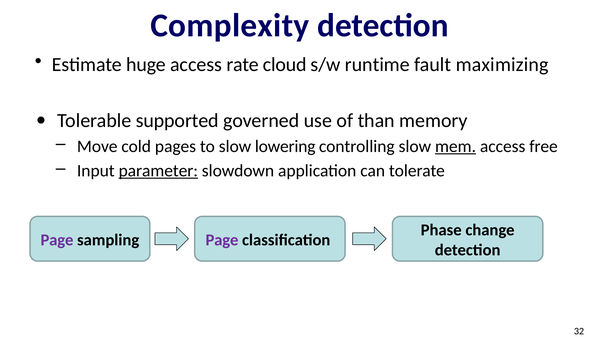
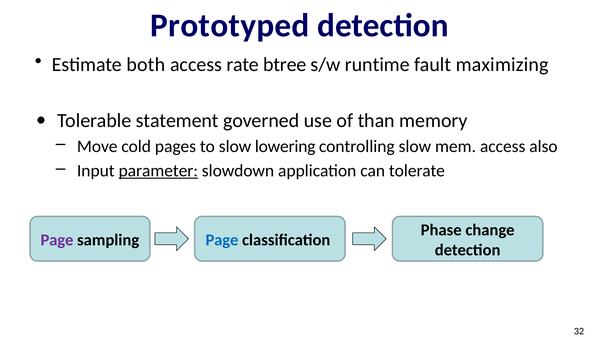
Complexity: Complexity -> Prototyped
huge: huge -> both
cloud: cloud -> btree
supported: supported -> statement
mem underline: present -> none
free: free -> also
Page at (222, 240) colour: purple -> blue
